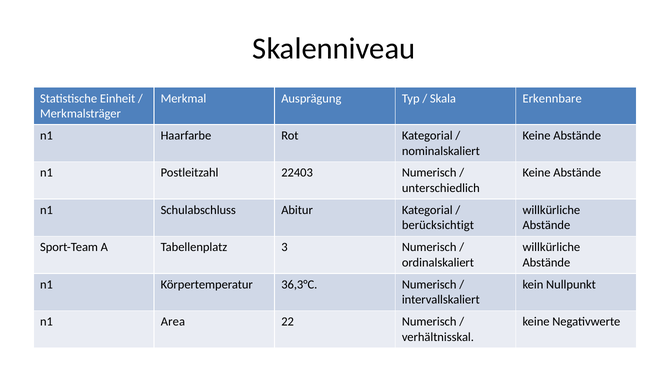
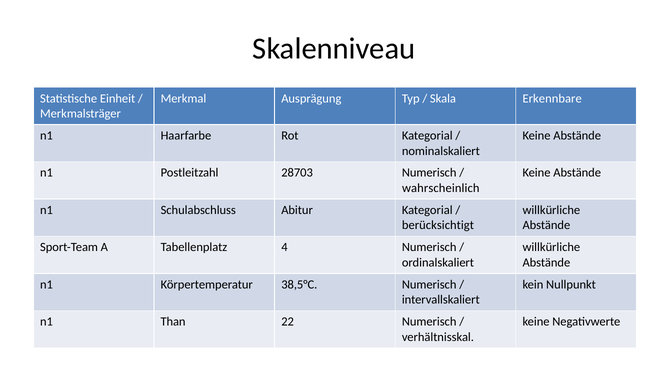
22403: 22403 -> 28703
unterschiedlich: unterschiedlich -> wahrscheinlich
3: 3 -> 4
36,3°C: 36,3°C -> 38,5°C
Area: Area -> Than
